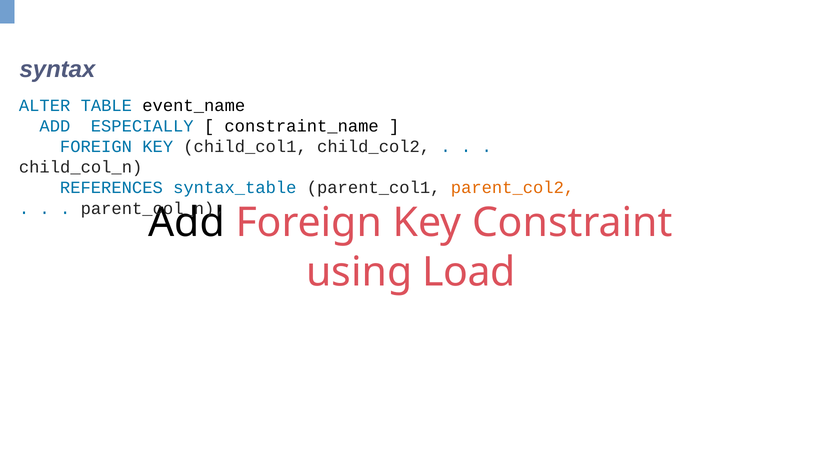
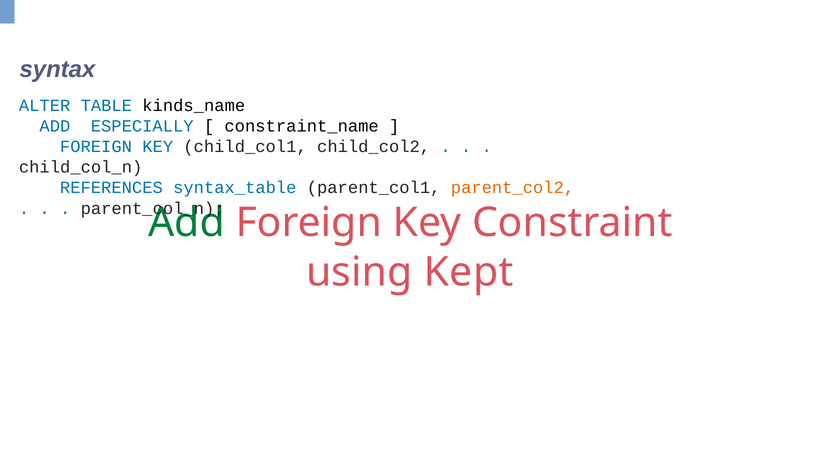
event_name: event_name -> kinds_name
Add at (187, 223) colour: black -> green
Load: Load -> Kept
